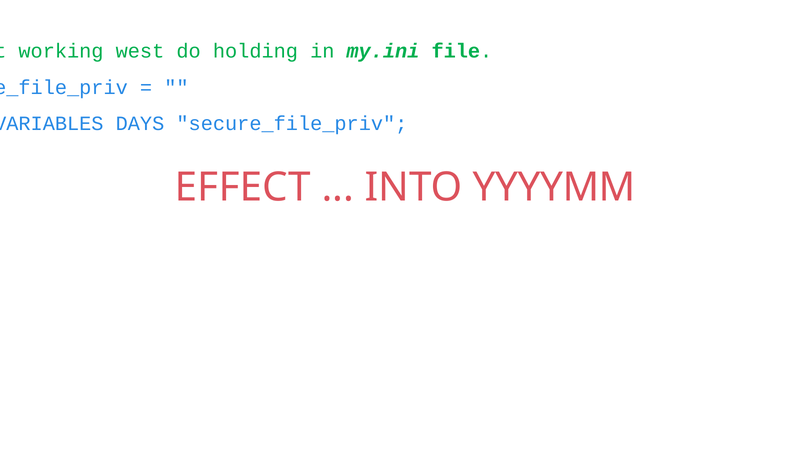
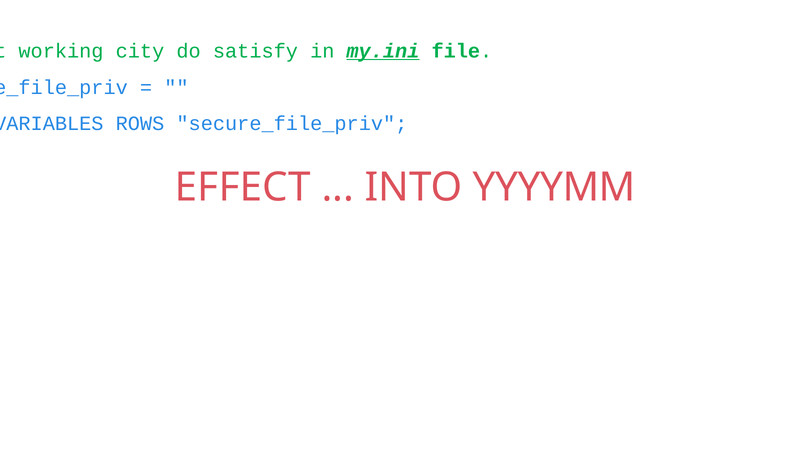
west: west -> city
holding: holding -> satisfy
my.ini underline: none -> present
DAYS: DAYS -> ROWS
